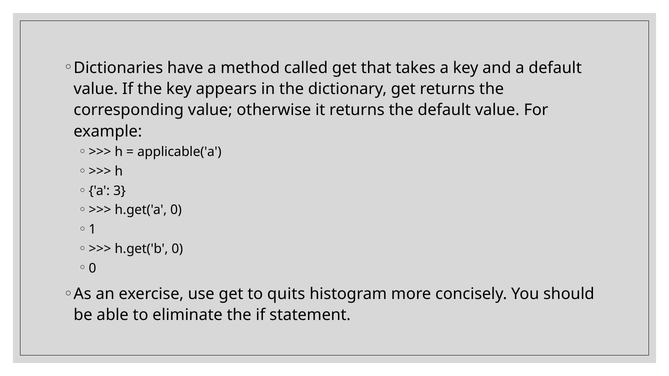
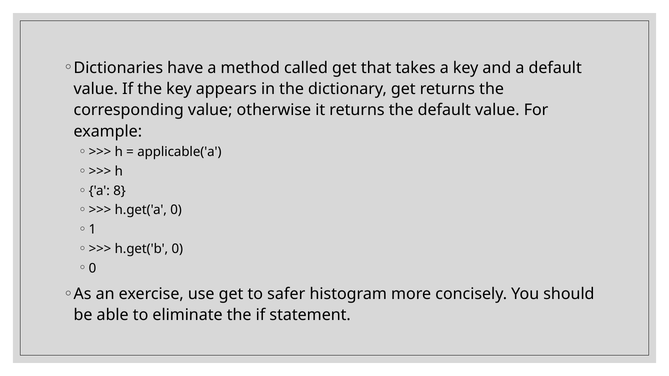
3: 3 -> 8
quits: quits -> safer
